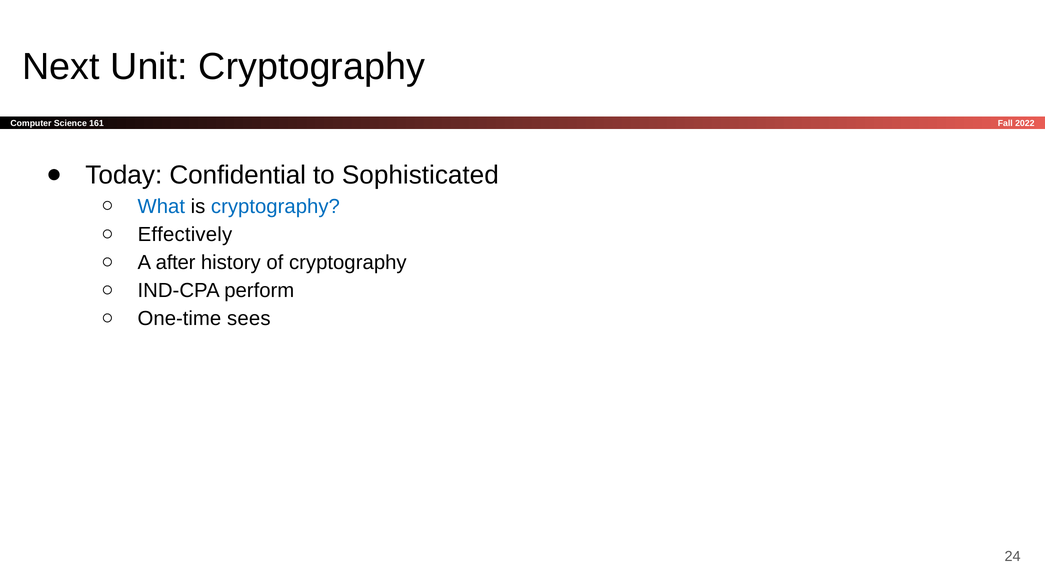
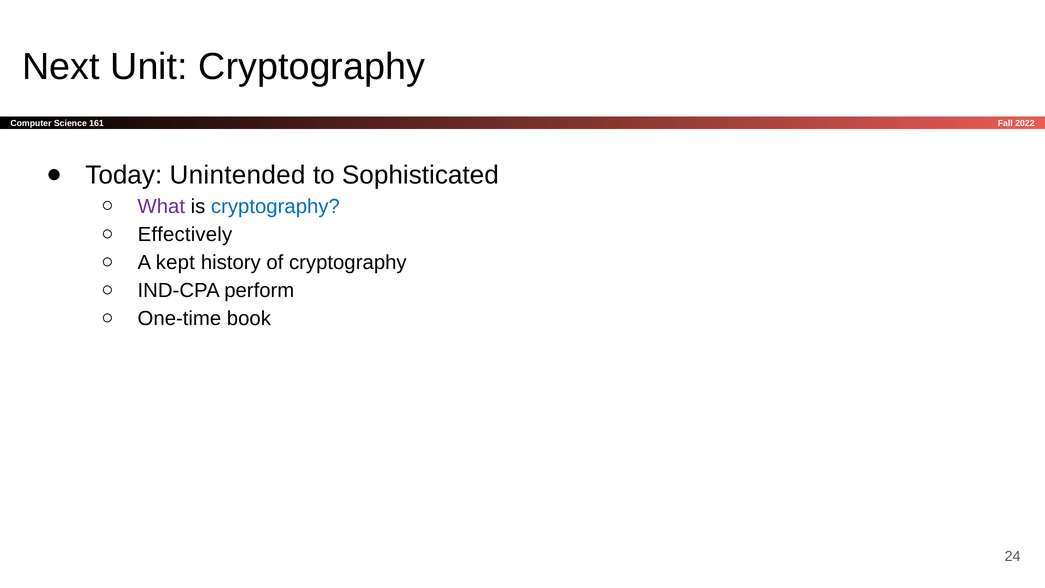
Confidential: Confidential -> Unintended
What colour: blue -> purple
after: after -> kept
sees: sees -> book
